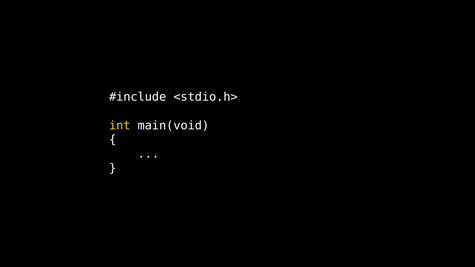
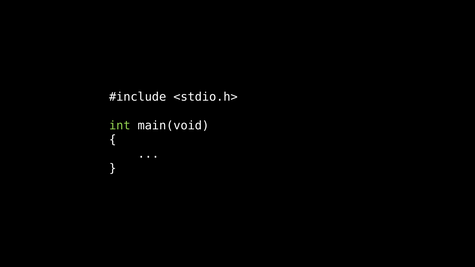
int colour: yellow -> light green
